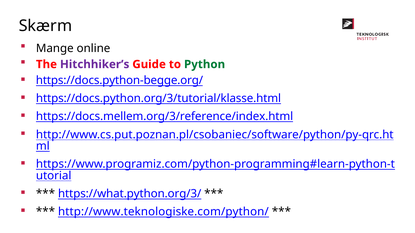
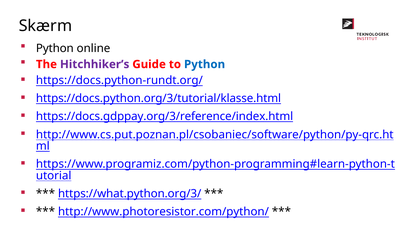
Mange at (55, 48): Mange -> Python
Python at (205, 64) colour: green -> blue
https://docs.python-begge.org/: https://docs.python-begge.org/ -> https://docs.python-rundt.org/
https://docs.mellem.org/3/reference/index.html: https://docs.mellem.org/3/reference/index.html -> https://docs.gdppay.org/3/reference/index.html
http://www.teknologiske.com/python/: http://www.teknologiske.com/python/ -> http://www.photoresistor.com/python/
